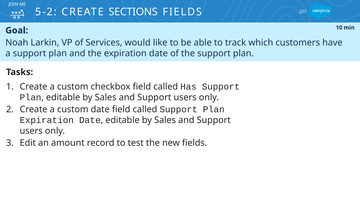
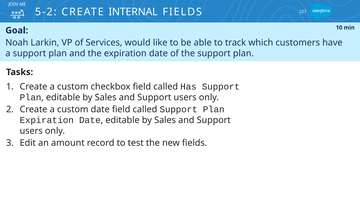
SECTIONS: SECTIONS -> INTERNAL
